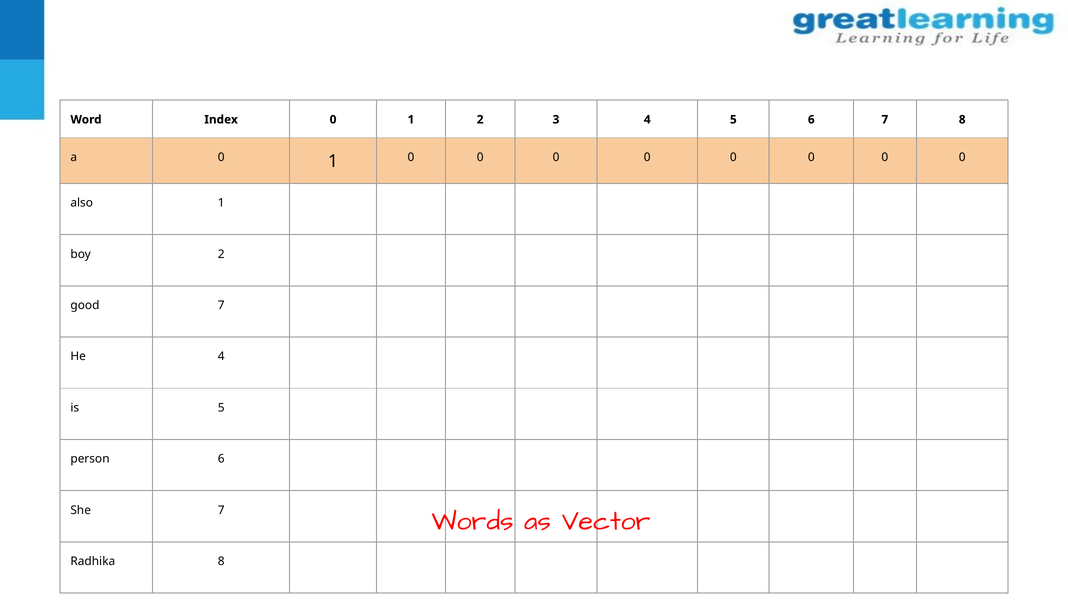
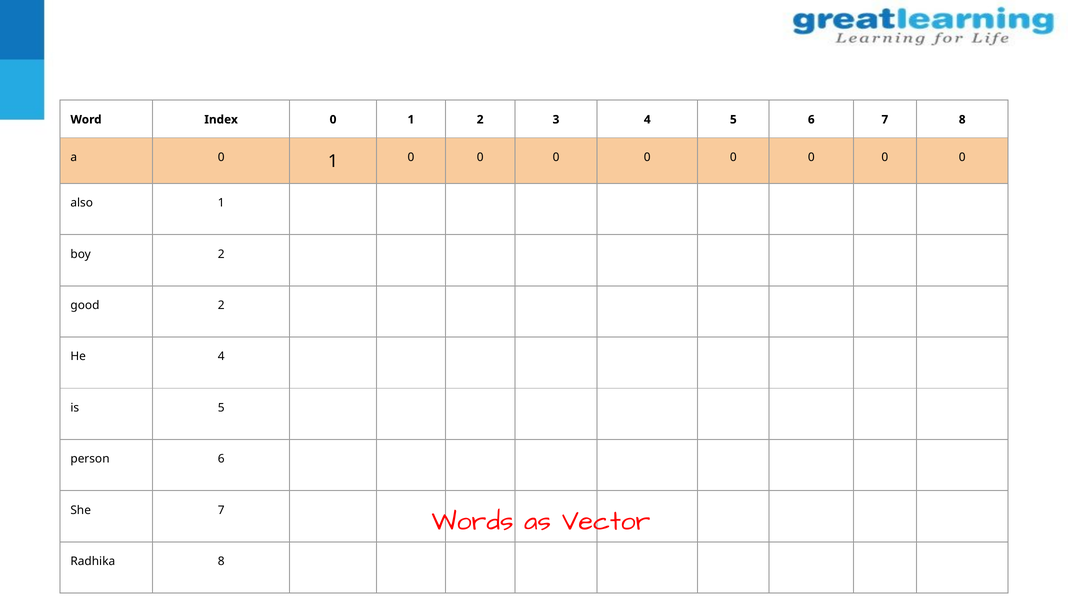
good 7: 7 -> 2
